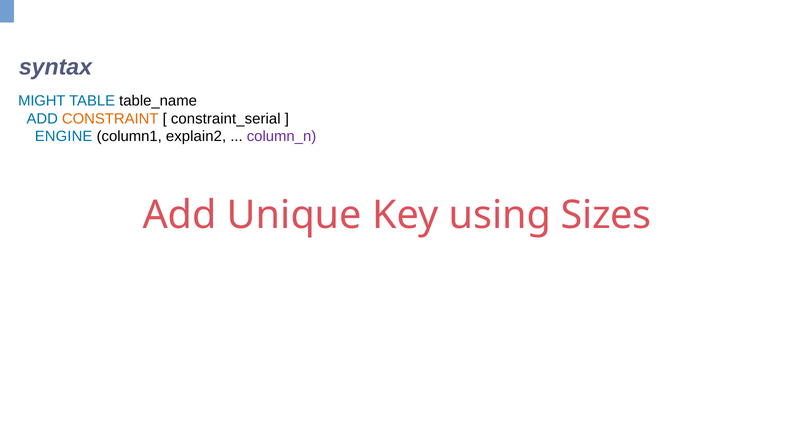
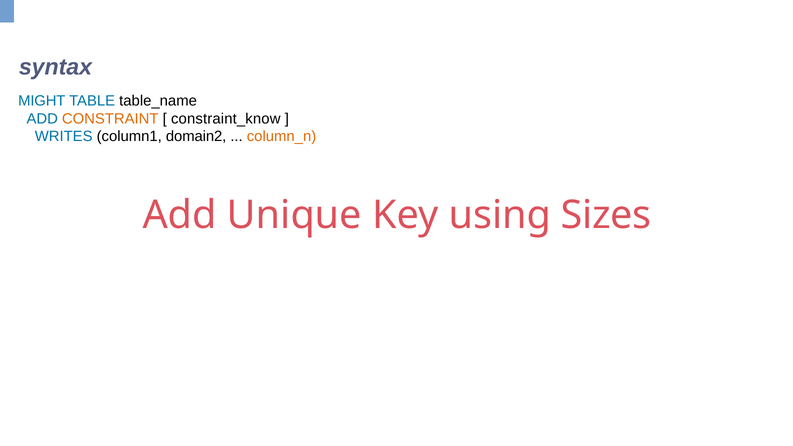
constraint_serial: constraint_serial -> constraint_know
ENGINE: ENGINE -> WRITES
explain2: explain2 -> domain2
column_n colour: purple -> orange
